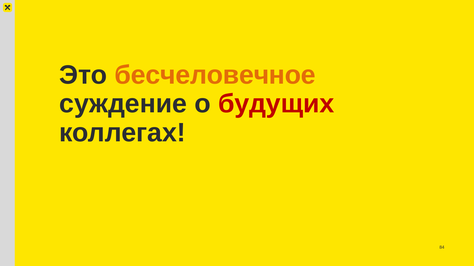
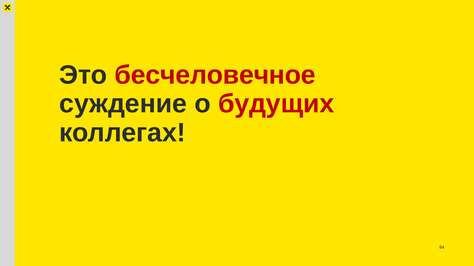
бесчеловечное colour: orange -> red
